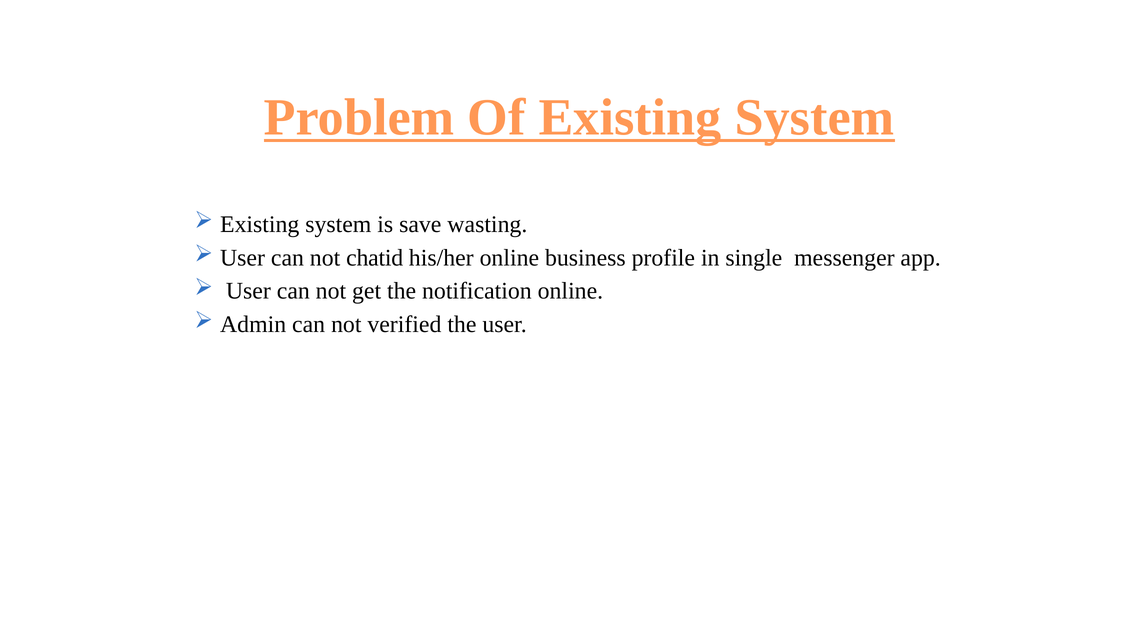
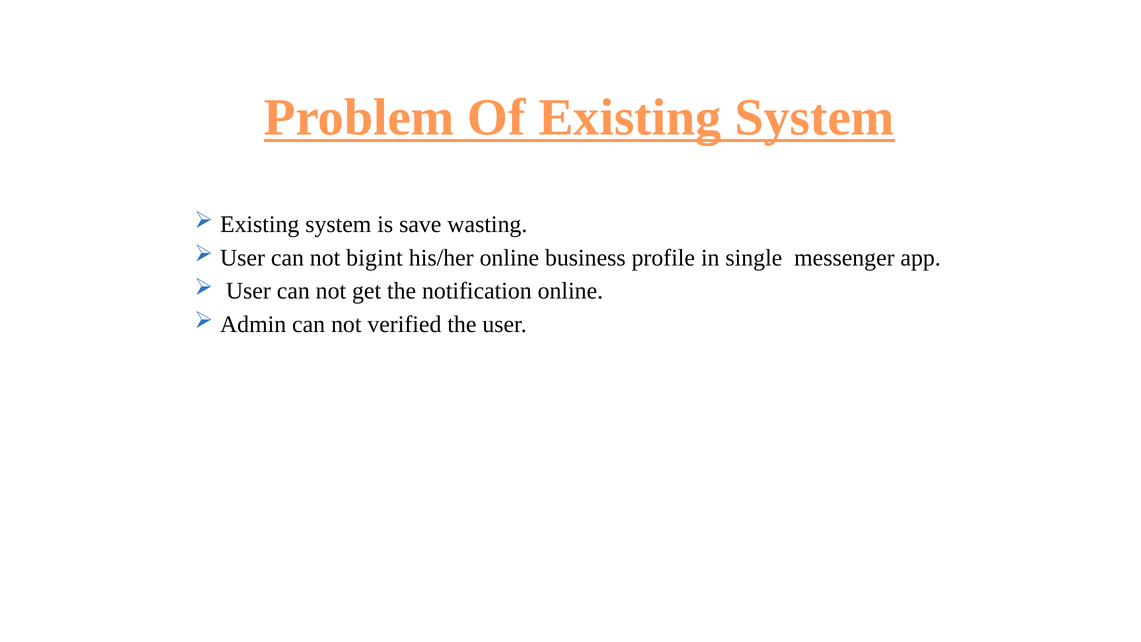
chatid: chatid -> bigint
